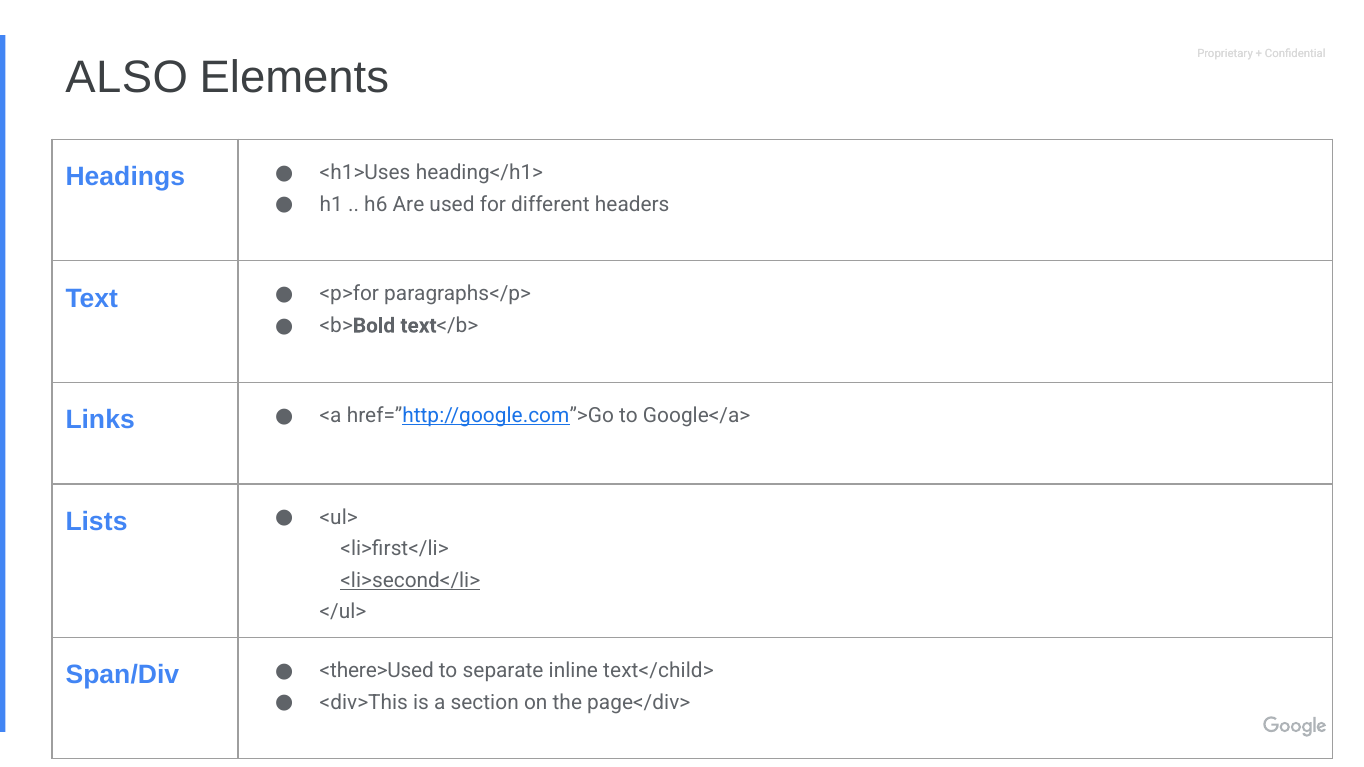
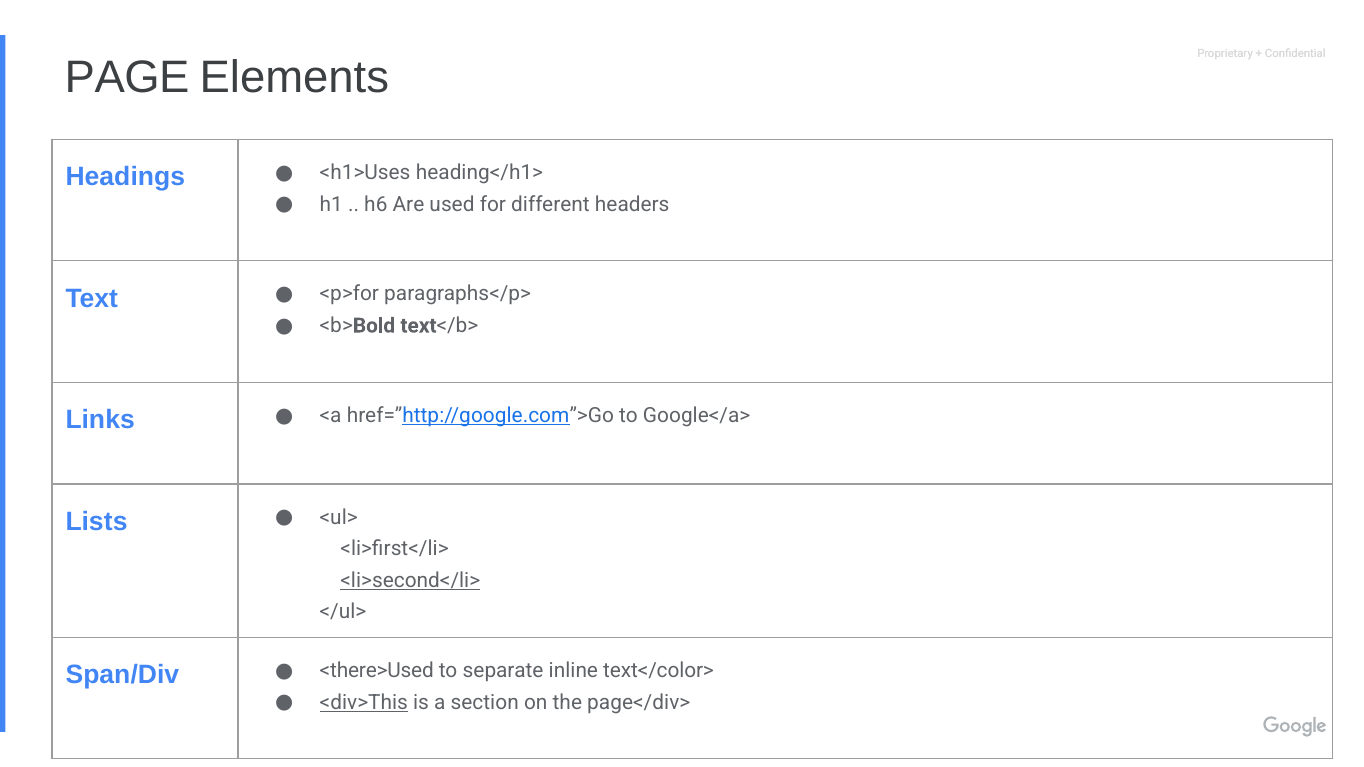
ALSO: ALSO -> PAGE
text</child>: text</child> -> text</color>
<div>This underline: none -> present
